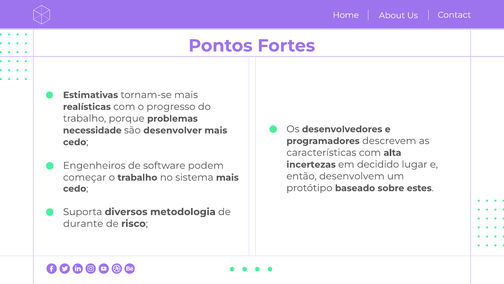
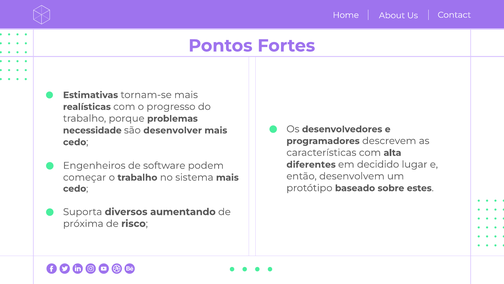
incertezas: incertezas -> diferentes
metodologia: metodologia -> aumentando
durante: durante -> próxima
